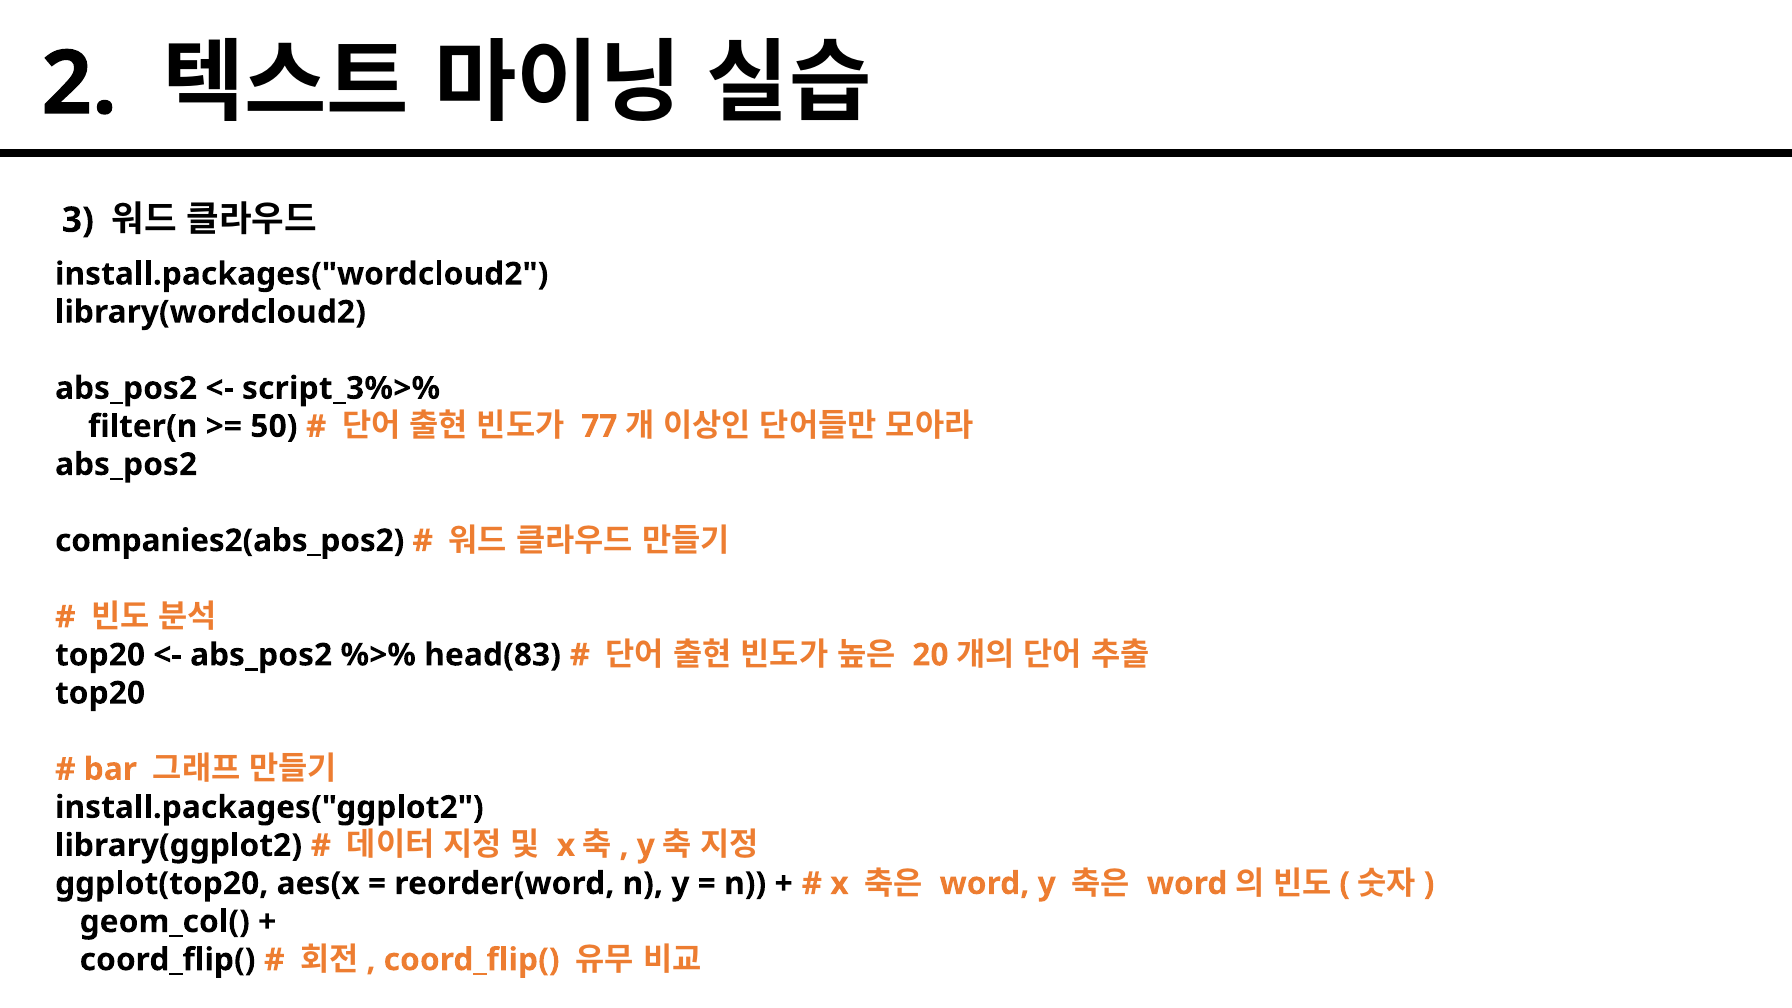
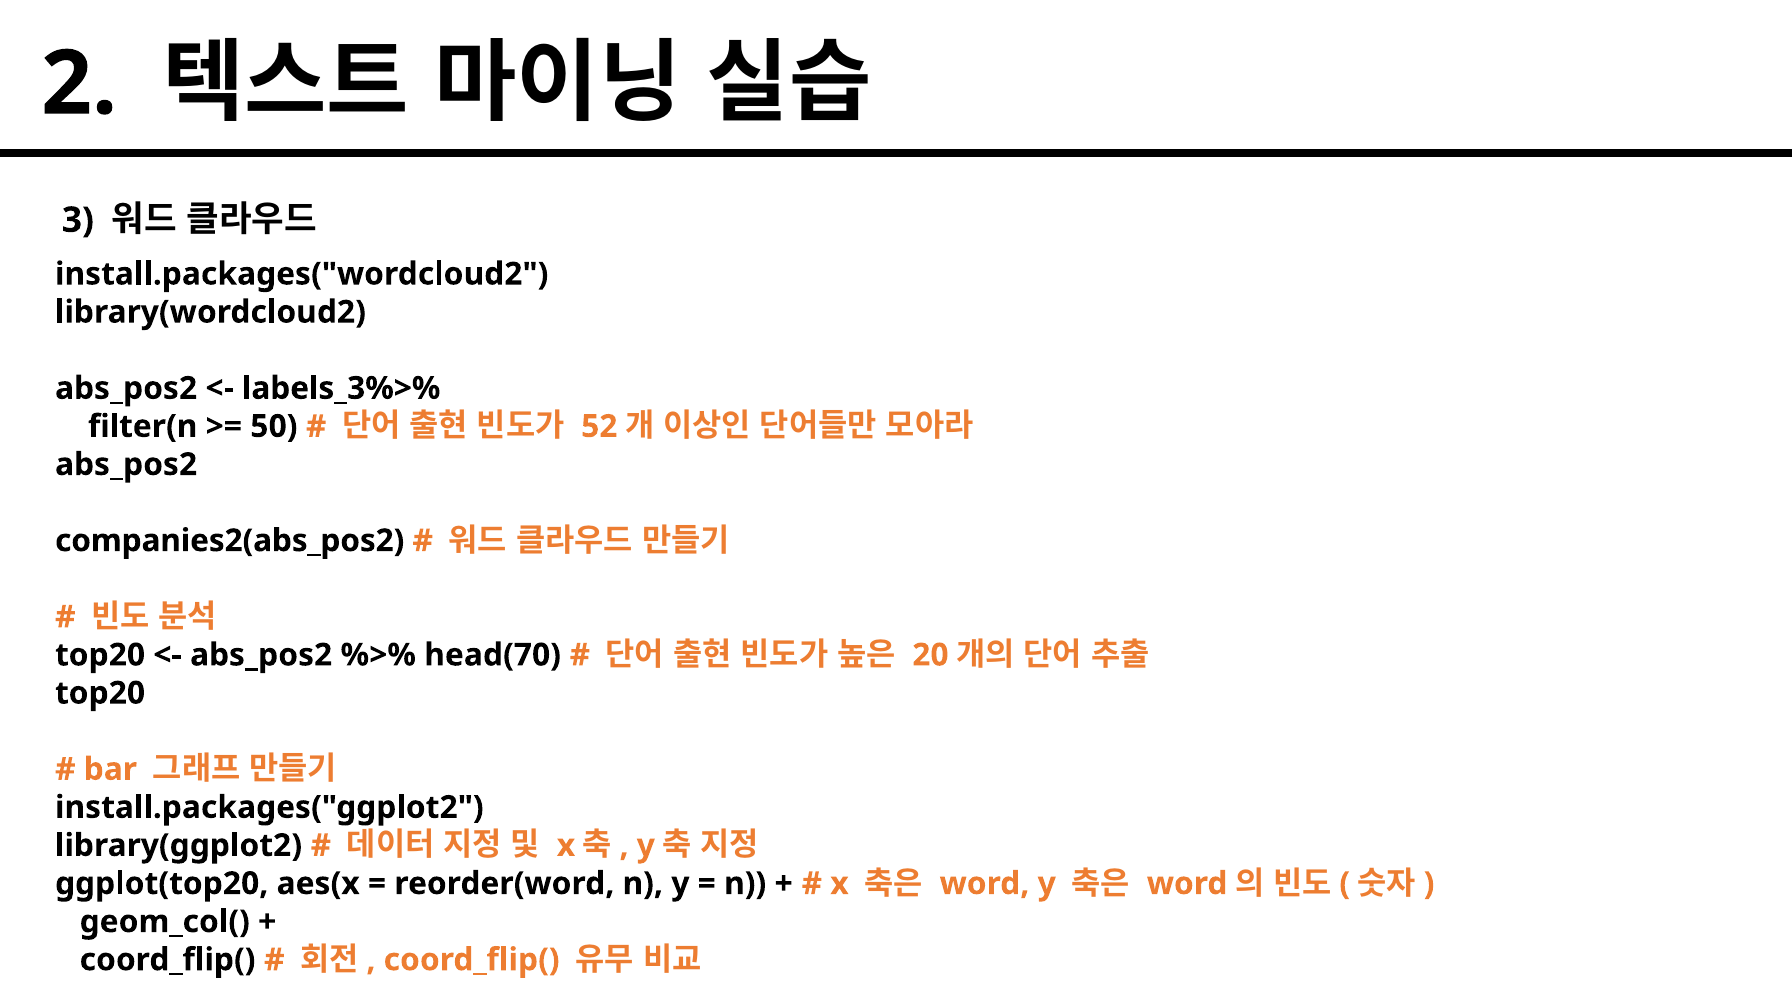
script_3%>%: script_3%>% -> labels_3%>%
77: 77 -> 52
head(83: head(83 -> head(70
